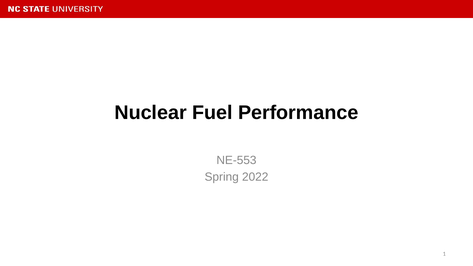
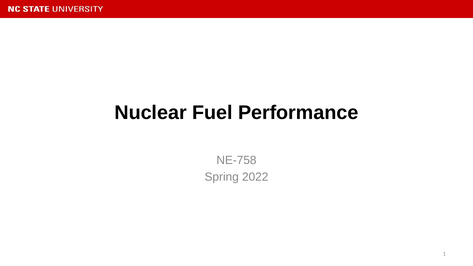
NE-553: NE-553 -> NE-758
